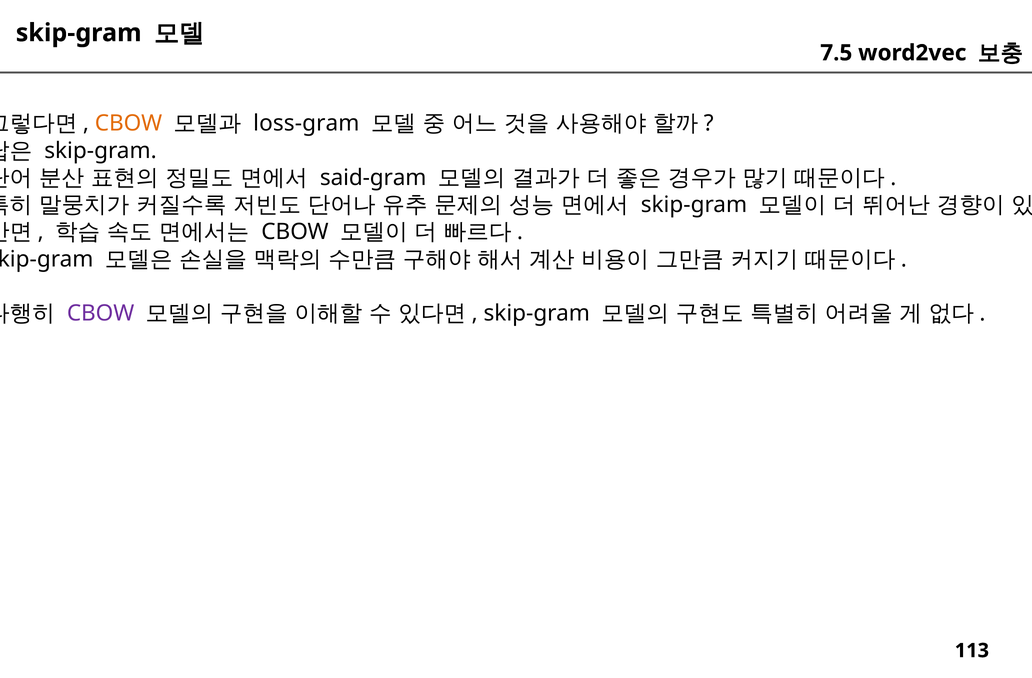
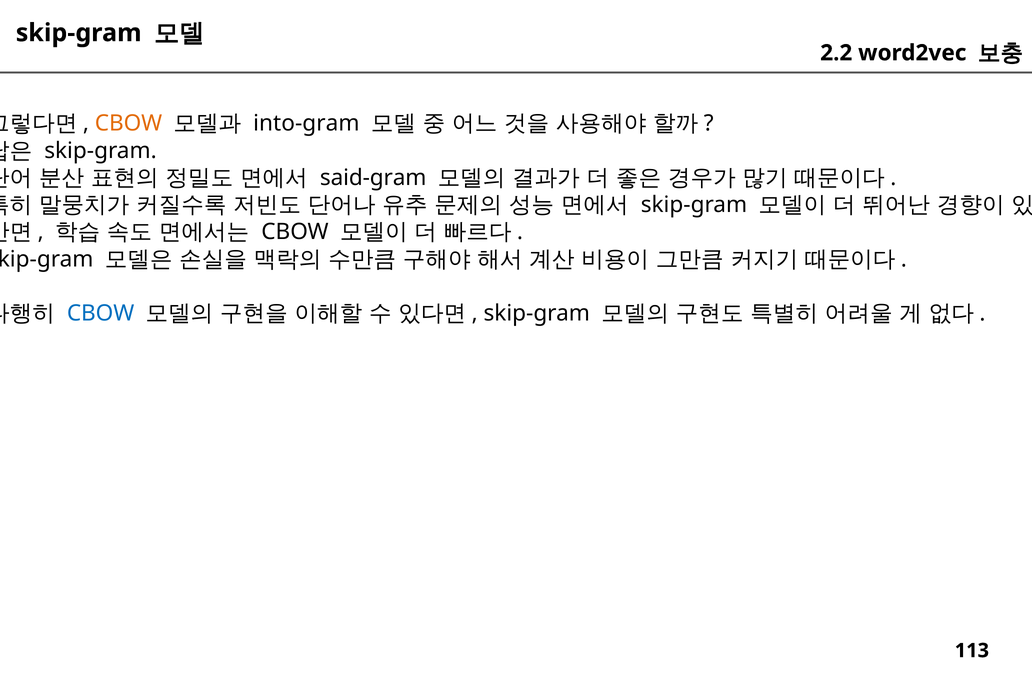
7.5: 7.5 -> 2.2
loss-gram: loss-gram -> into-gram
CBOW at (101, 313) colour: purple -> blue
